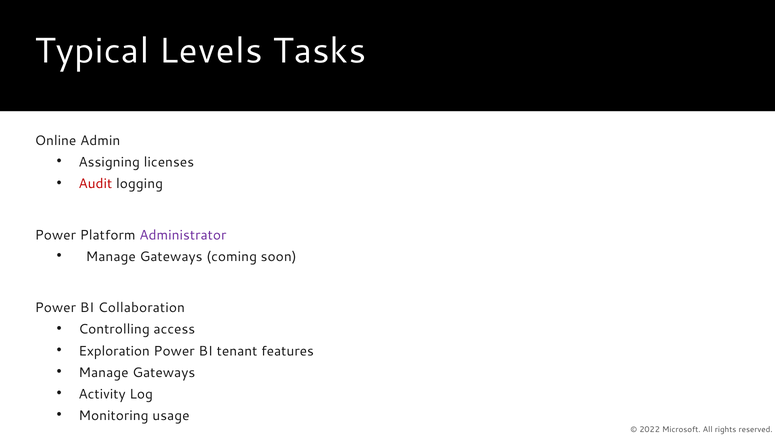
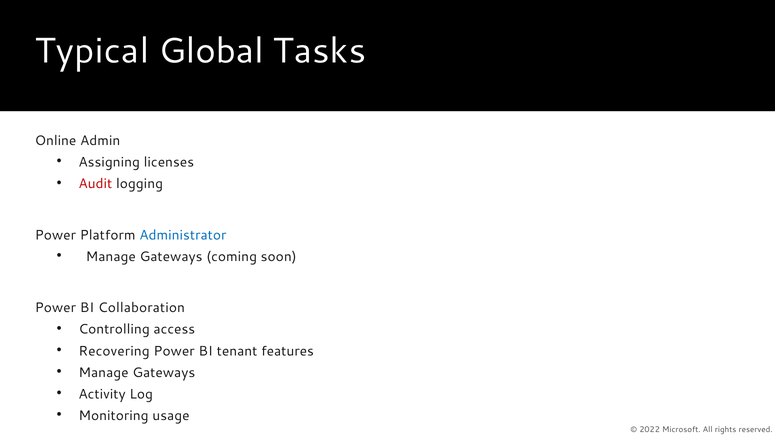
Levels: Levels -> Global
Administrator colour: purple -> blue
Exploration: Exploration -> Recovering
